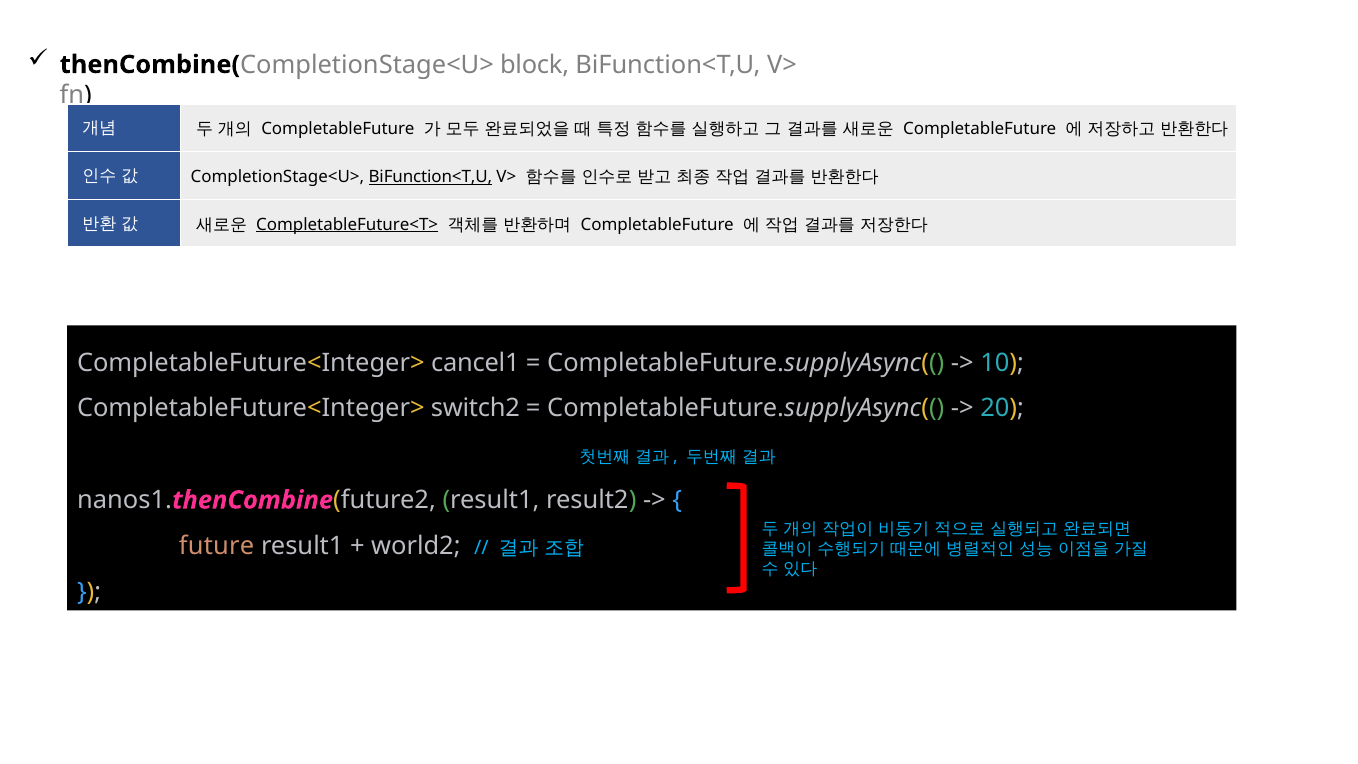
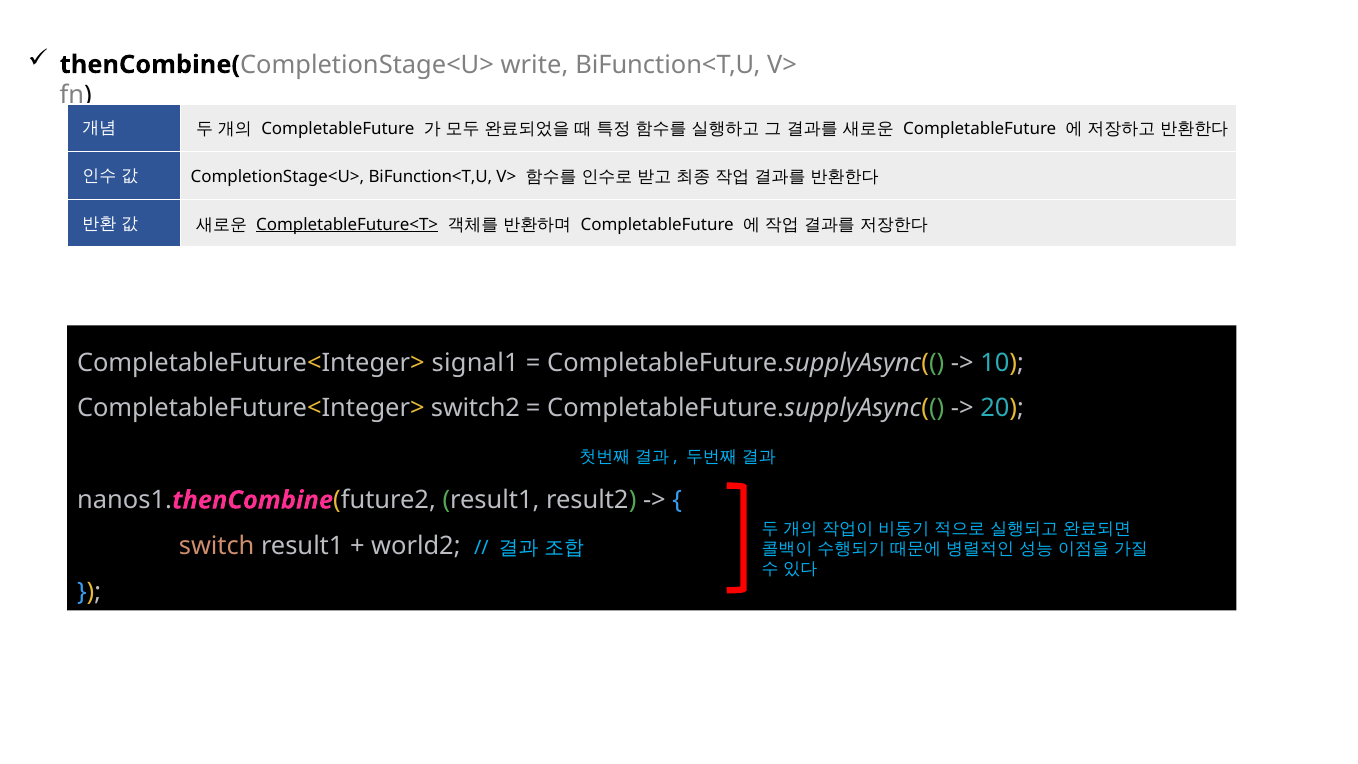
block: block -> write
BiFunction<T,U at (430, 177) underline: present -> none
cancel1: cancel1 -> signal1
future: future -> switch
